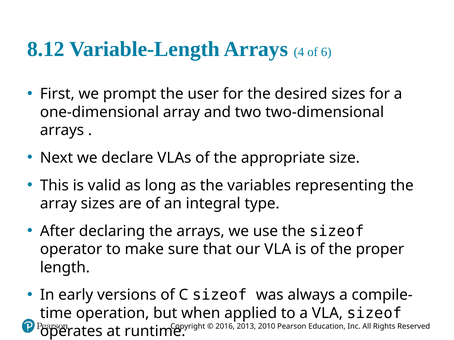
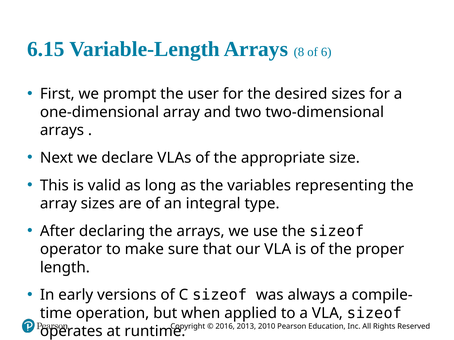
8.12: 8.12 -> 6.15
4: 4 -> 8
